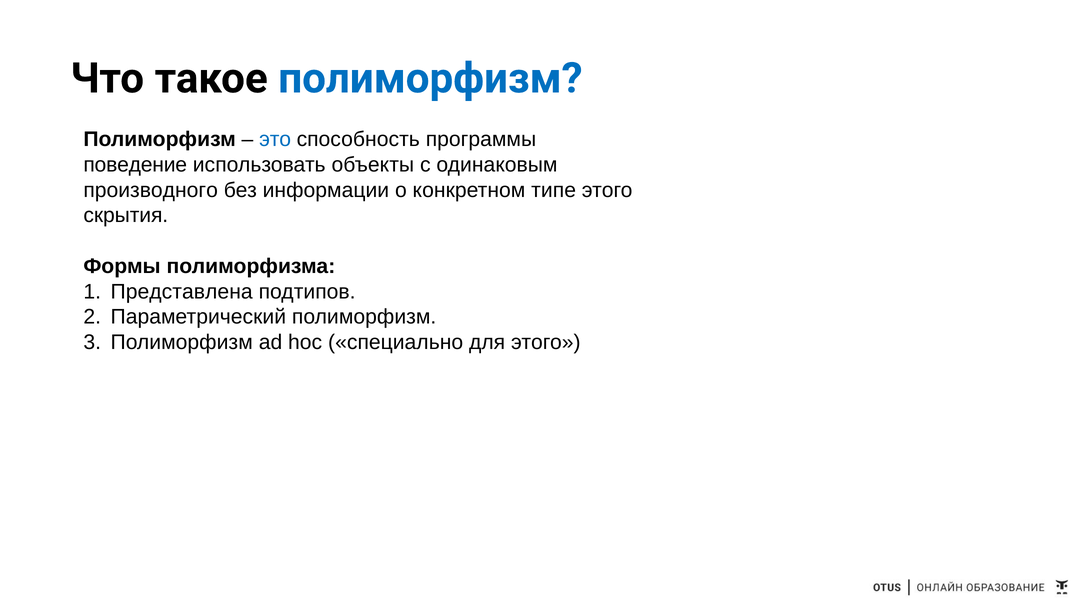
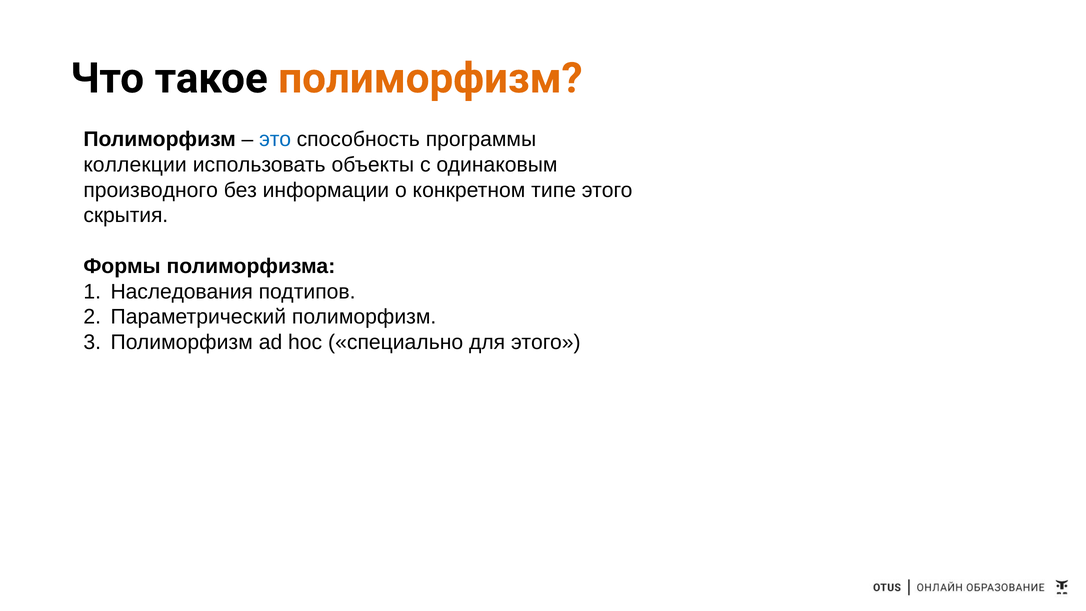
полиморфизм at (430, 78) colour: blue -> orange
поведение: поведение -> коллекции
Представлена: Представлена -> Наследования
